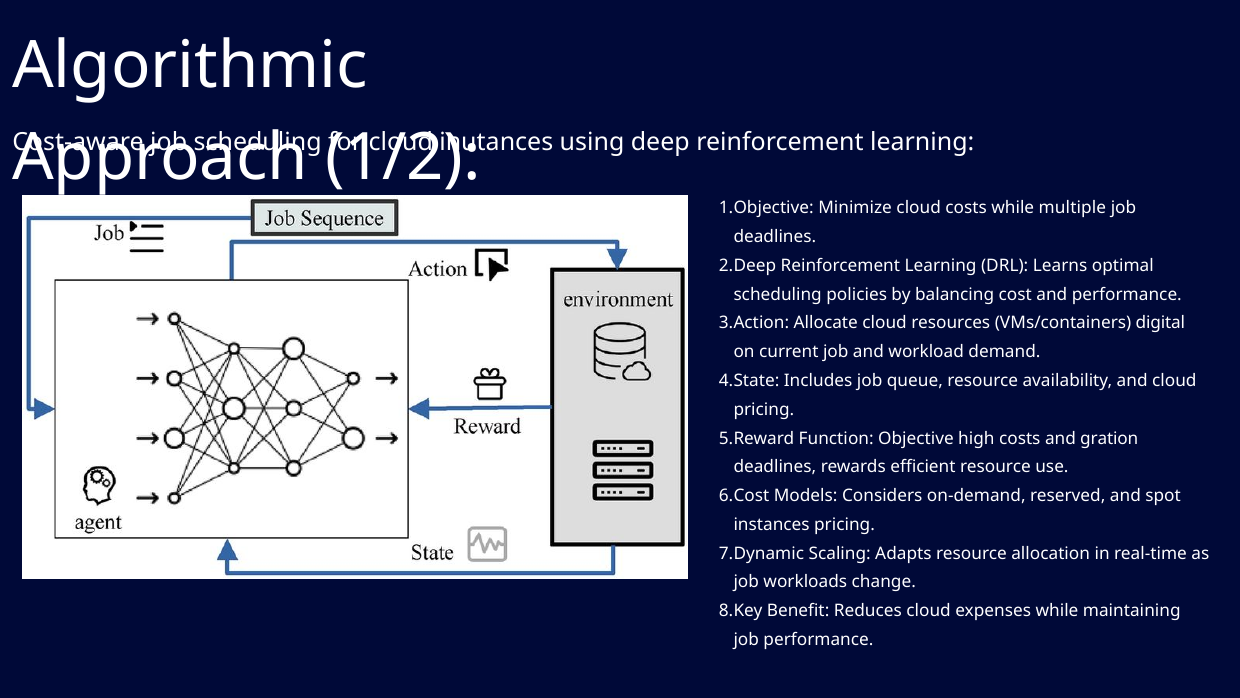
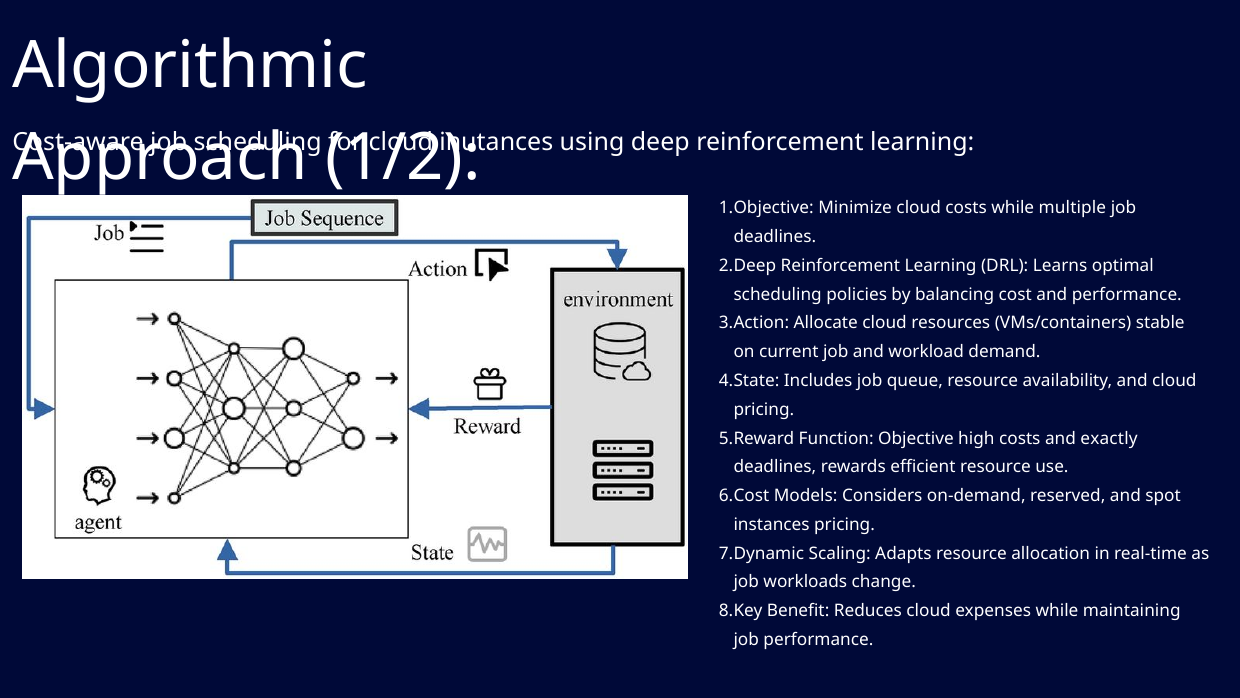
digital: digital -> stable
gration: gration -> exactly
